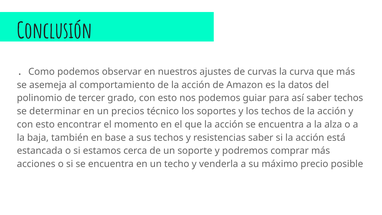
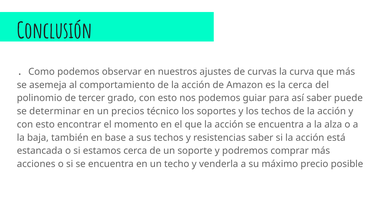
la datos: datos -> cerca
saber techos: techos -> puede
